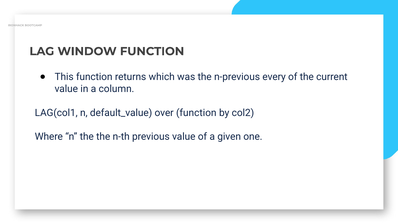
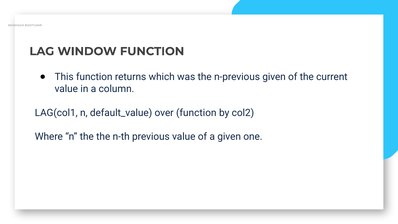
n-previous every: every -> given
